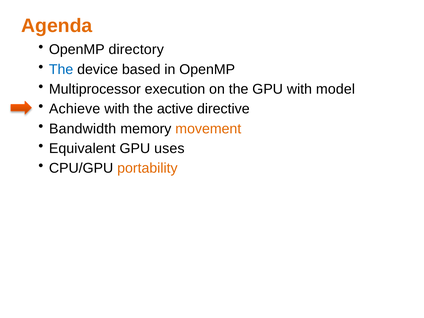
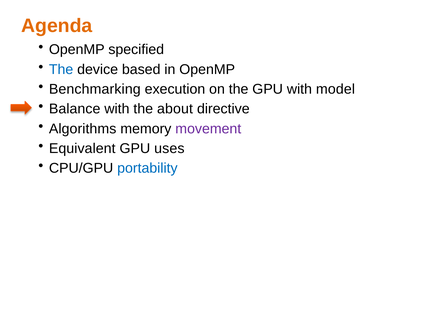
directory: directory -> specified
Multiprocessor: Multiprocessor -> Benchmarking
Achieve: Achieve -> Balance
active: active -> about
Bandwidth: Bandwidth -> Algorithms
movement colour: orange -> purple
portability colour: orange -> blue
